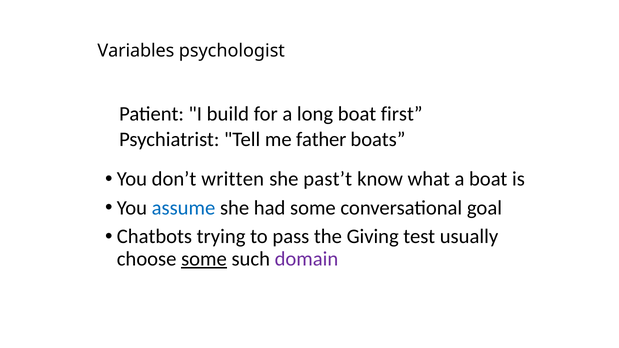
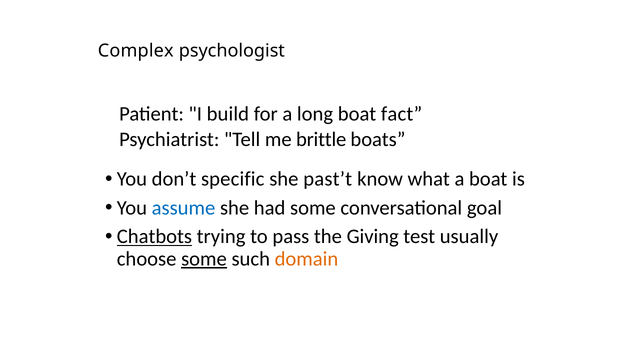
Variables: Variables -> Complex
first: first -> fact
father: father -> brittle
written: written -> specific
Chatbots underline: none -> present
domain colour: purple -> orange
